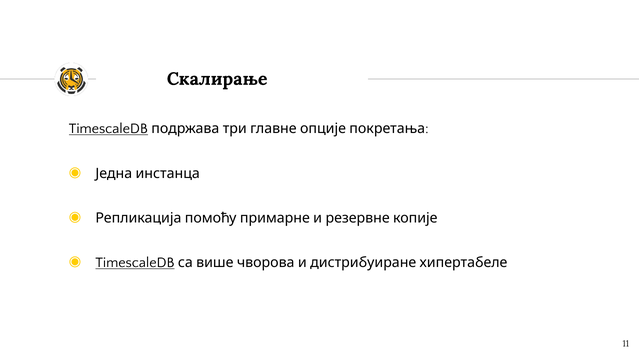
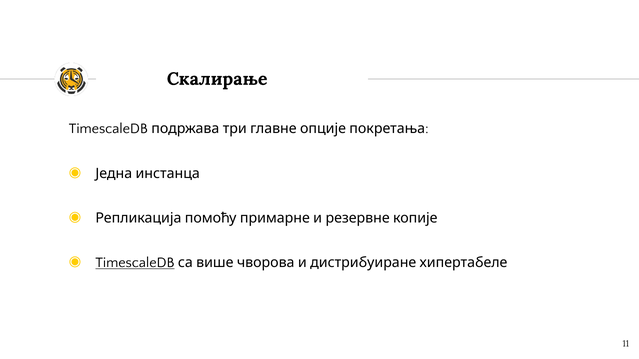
TimescaleDB at (108, 129) underline: present -> none
